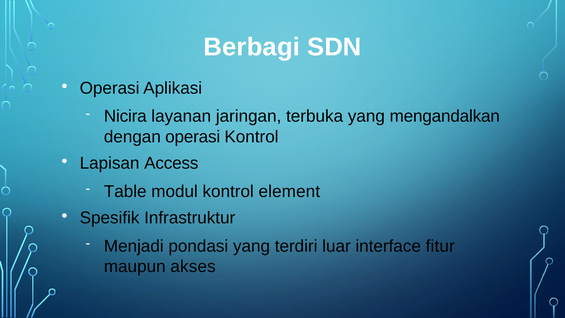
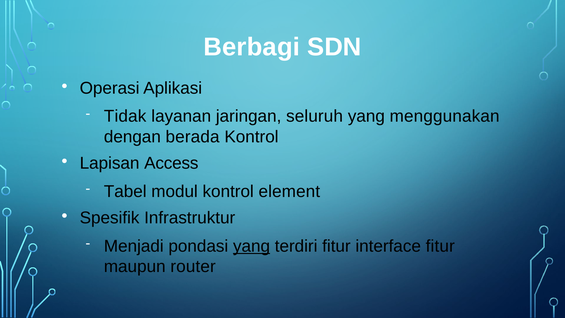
Nicira: Nicira -> Tidak
terbuka: terbuka -> seluruh
mengandalkan: mengandalkan -> menggunakan
dengan operasi: operasi -> berada
Table: Table -> Tabel
yang at (252, 246) underline: none -> present
terdiri luar: luar -> fitur
akses: akses -> router
